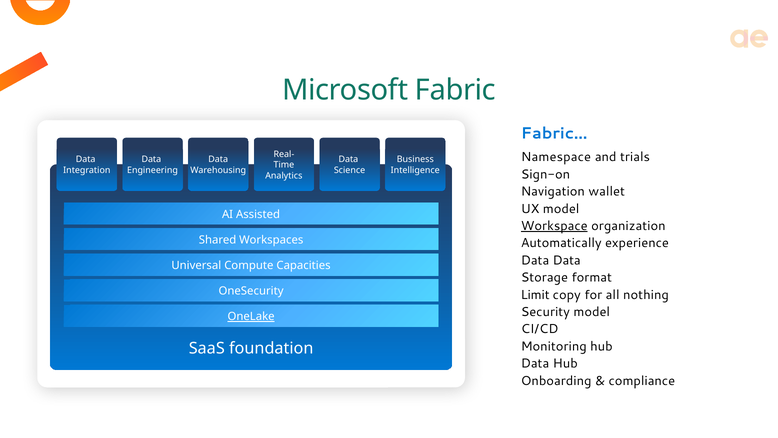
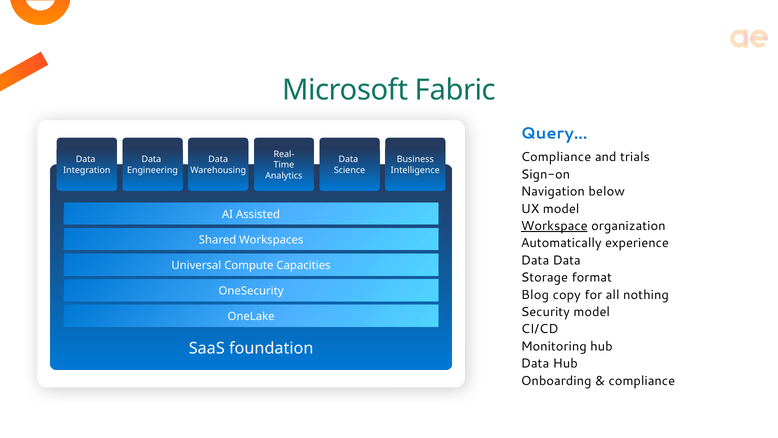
Fabric…: Fabric… -> Query…
Namespace at (556, 157): Namespace -> Compliance
wallet: wallet -> below
Limit: Limit -> Blog
OneLake underline: present -> none
